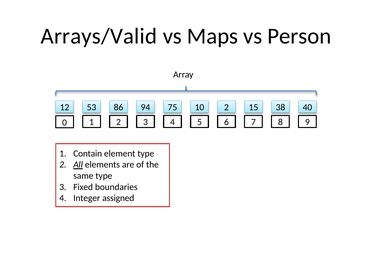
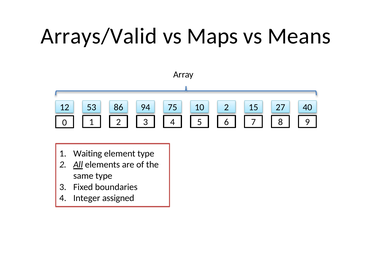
Person: Person -> Means
38: 38 -> 27
Contain: Contain -> Waiting
